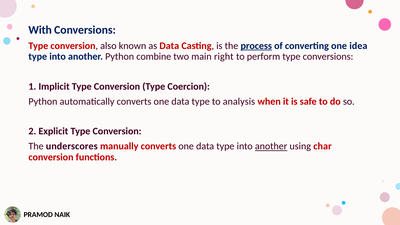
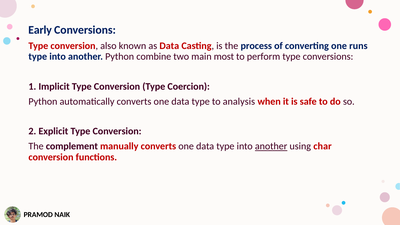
With: With -> Early
process underline: present -> none
idea: idea -> runs
right: right -> most
underscores: underscores -> complement
